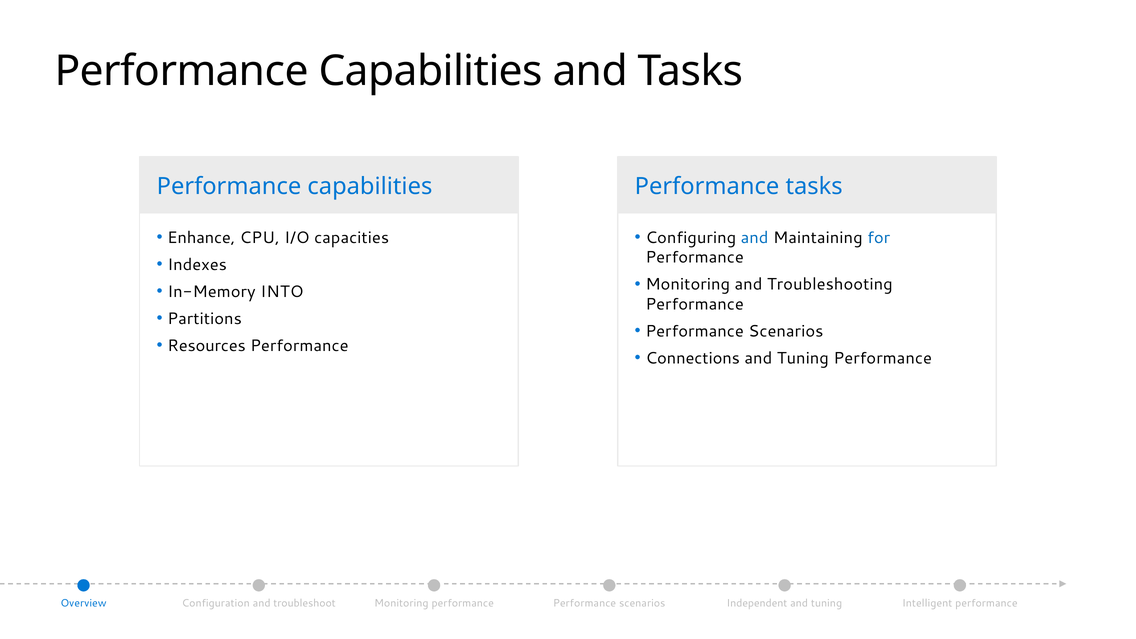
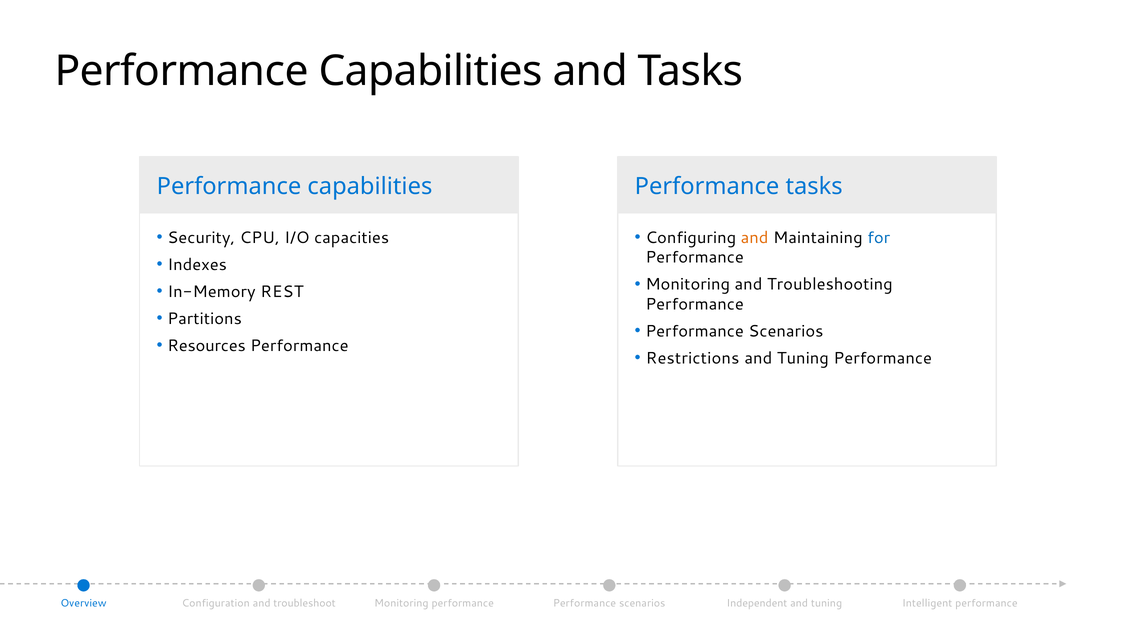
Enhance: Enhance -> Security
and at (755, 238) colour: blue -> orange
INTO: INTO -> REST
Connections: Connections -> Restrictions
